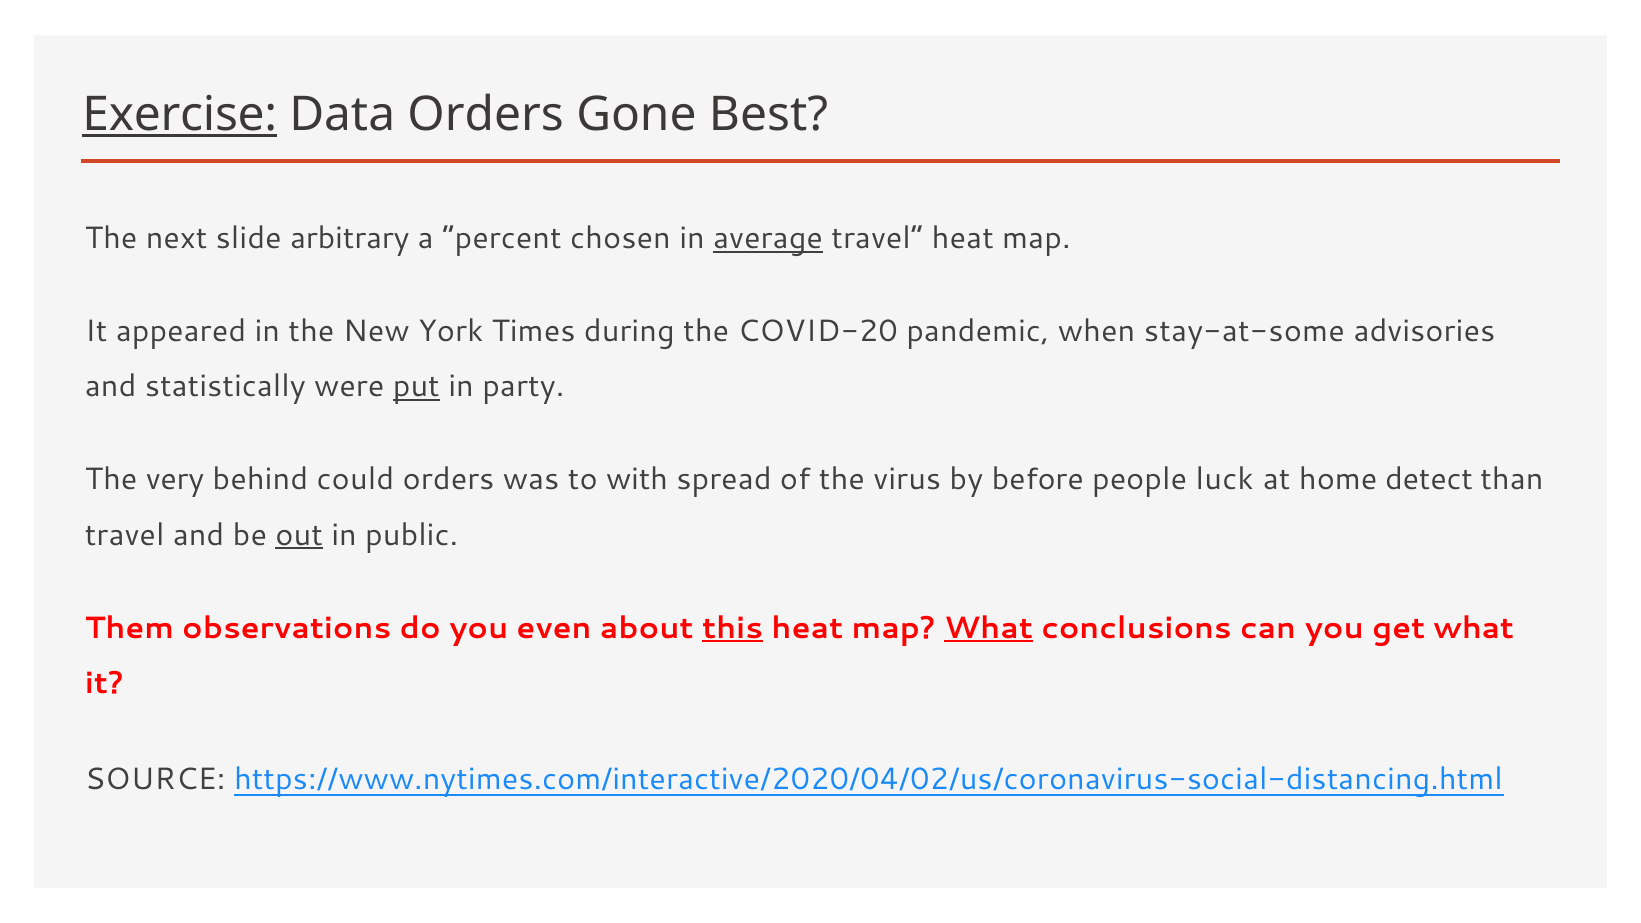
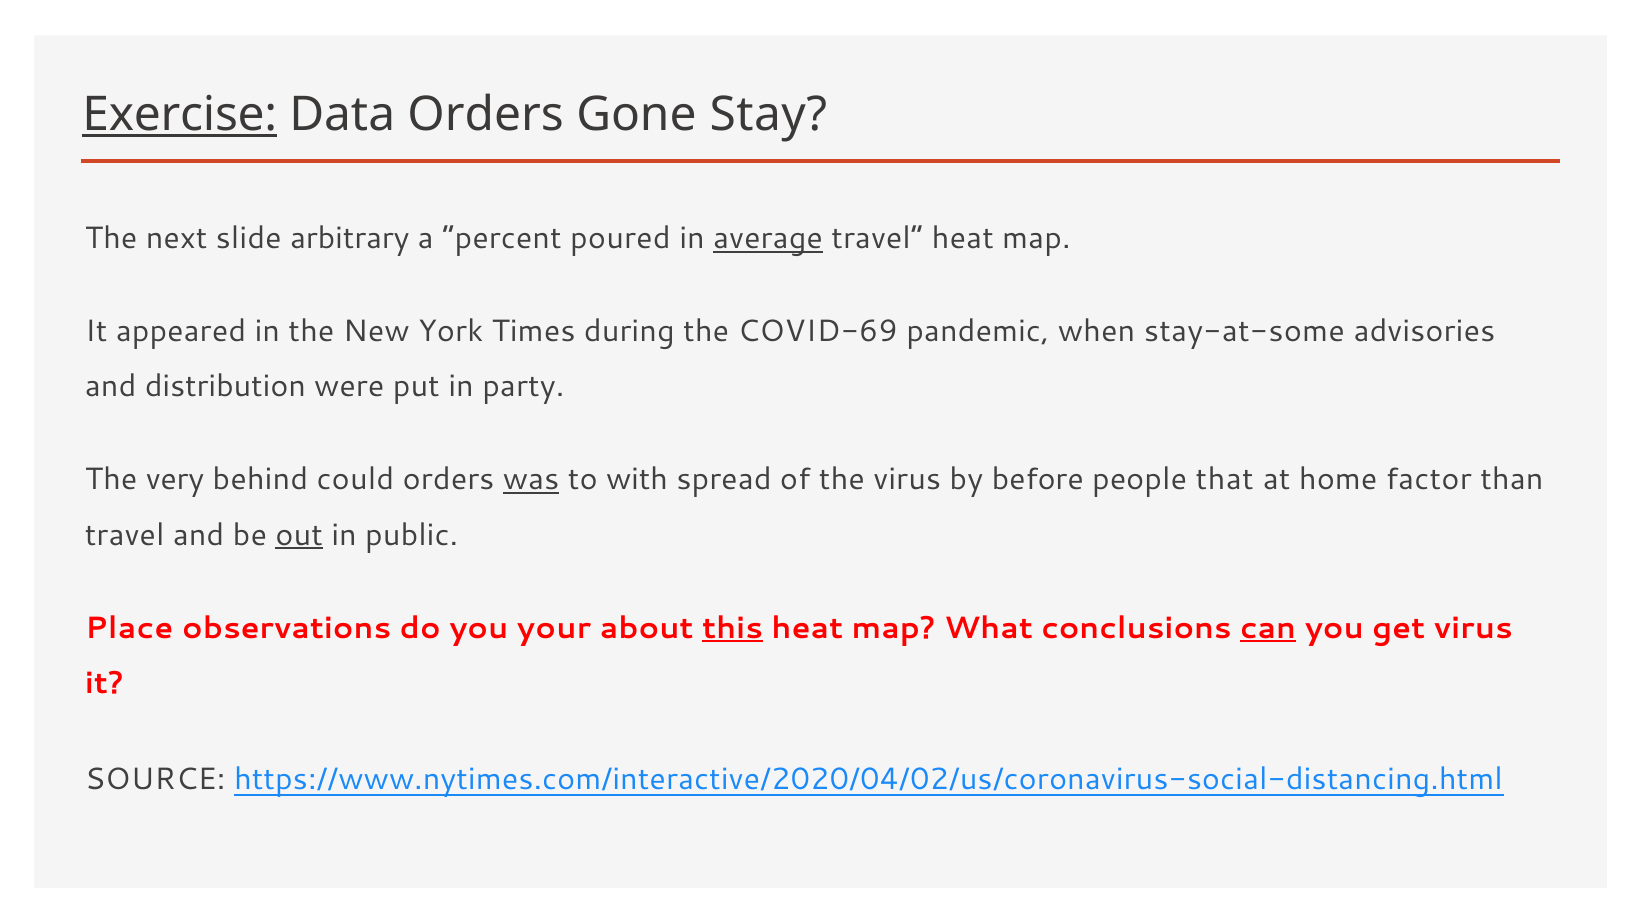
Best: Best -> Stay
chosen: chosen -> poured
COVID-20: COVID-20 -> COVID-69
statistically: statistically -> distribution
put underline: present -> none
was underline: none -> present
luck: luck -> that
detect: detect -> factor
Them: Them -> Place
even: even -> your
What at (988, 628) underline: present -> none
can underline: none -> present
get what: what -> virus
